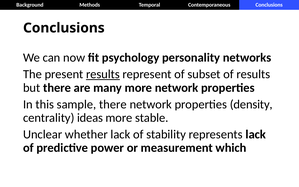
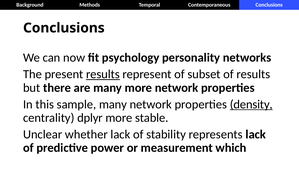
sample there: there -> many
density underline: none -> present
ideas: ideas -> dplyr
